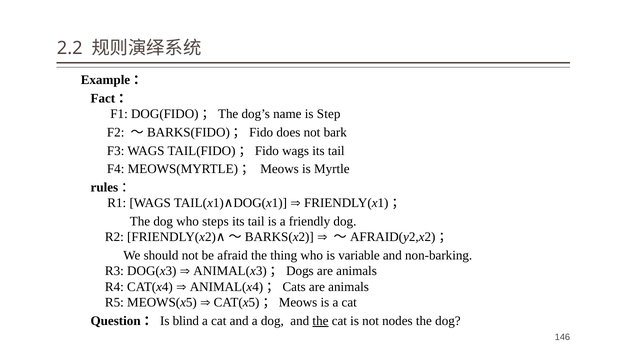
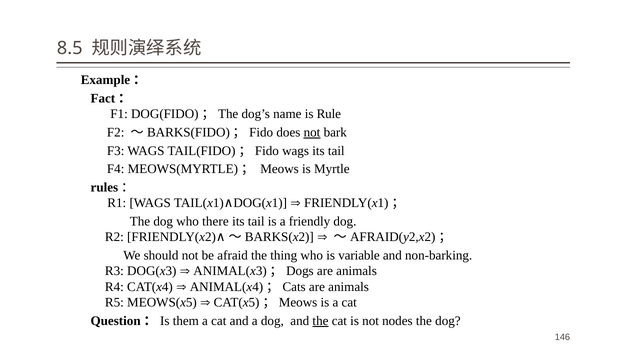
2.2: 2.2 -> 8.5
Step: Step -> Rule
not at (312, 132) underline: none -> present
steps: steps -> there
blind: blind -> them
